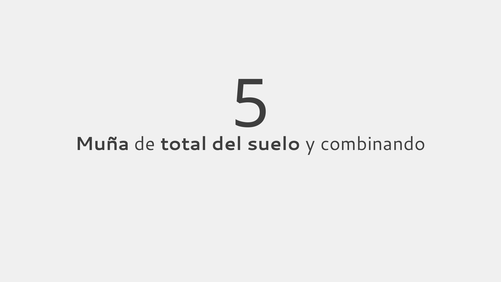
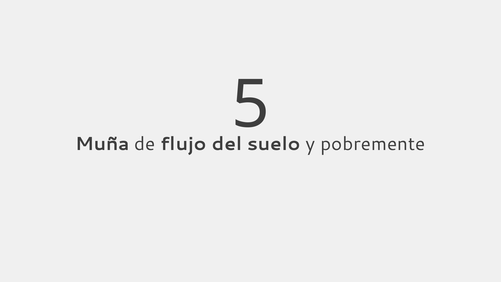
total: total -> flujo
combinando: combinando -> pobremente
